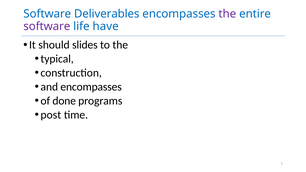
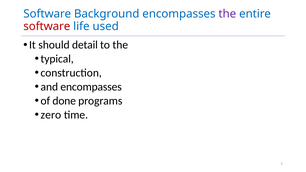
Deliverables: Deliverables -> Background
software at (47, 26) colour: purple -> red
have: have -> used
slides: slides -> detail
post: post -> zero
